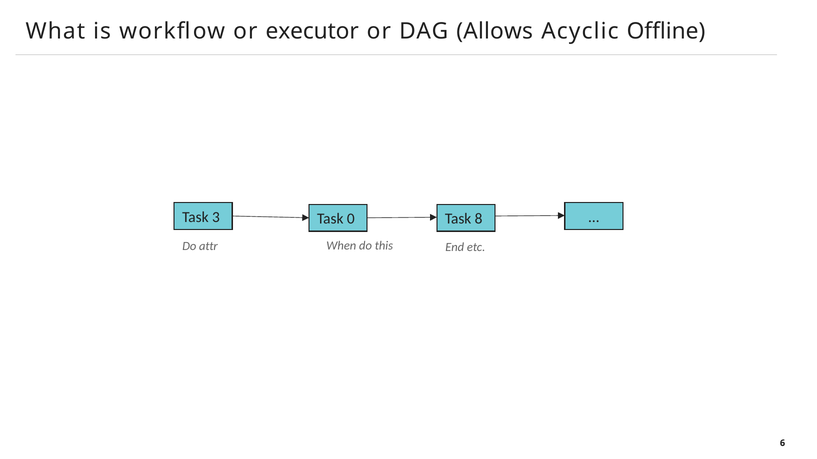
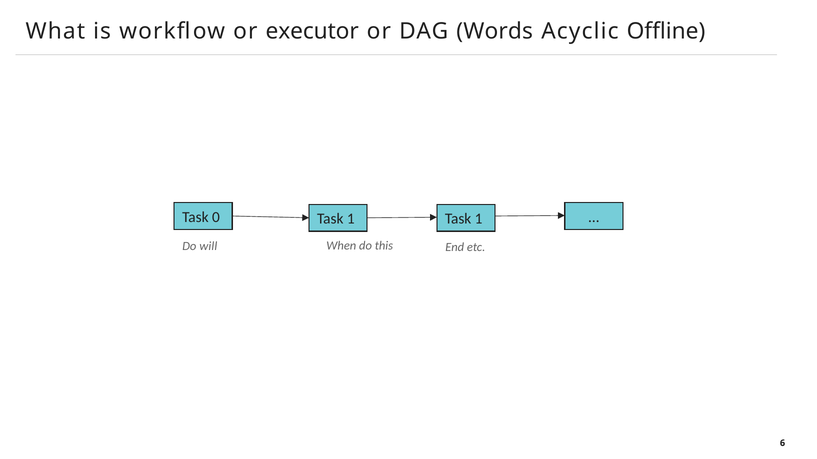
Allows: Allows -> Words
3: 3 -> 0
0 at (351, 219): 0 -> 1
8 at (479, 219): 8 -> 1
attr: attr -> will
